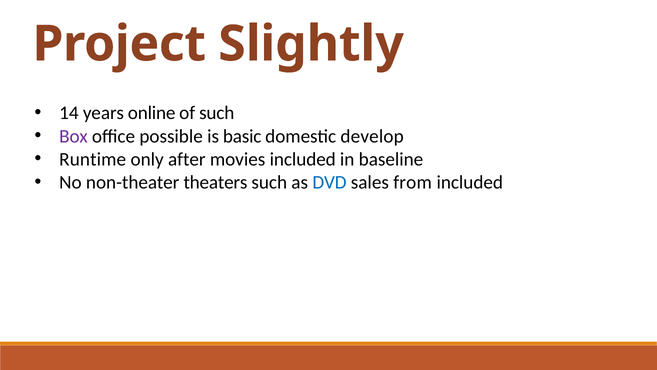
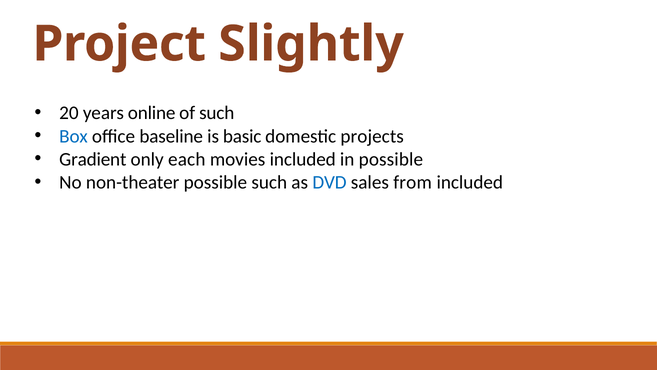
14: 14 -> 20
Box colour: purple -> blue
possible: possible -> baseline
develop: develop -> projects
Runtime: Runtime -> Gradient
after: after -> each
in baseline: baseline -> possible
non-theater theaters: theaters -> possible
